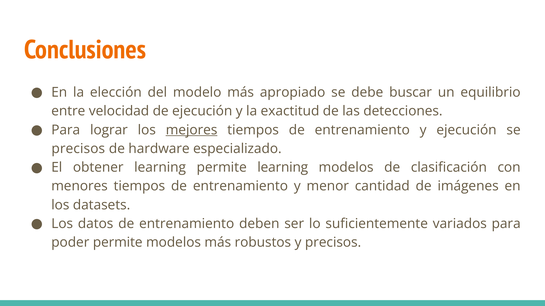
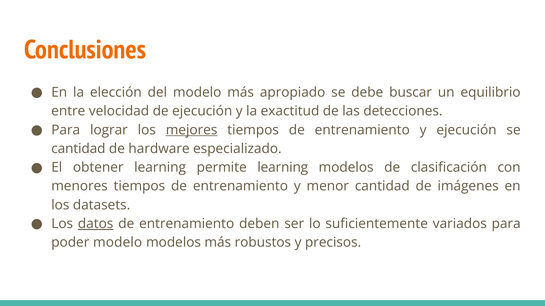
precisos at (78, 149): precisos -> cantidad
datos underline: none -> present
poder permite: permite -> modelo
